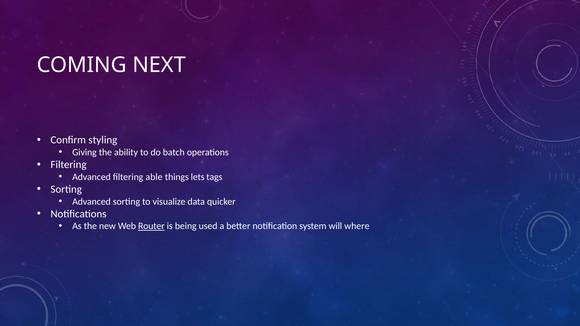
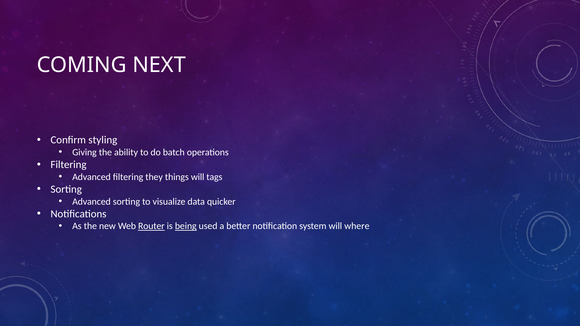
able: able -> they
things lets: lets -> will
being underline: none -> present
